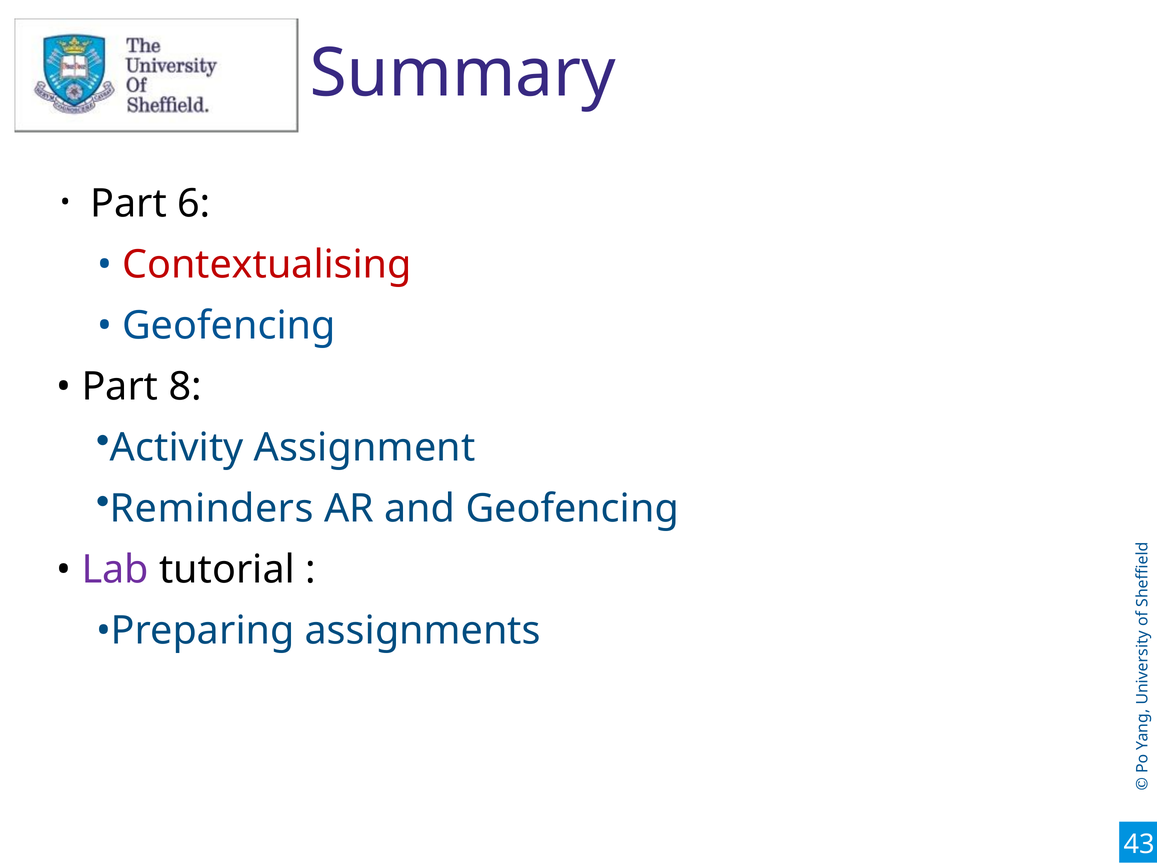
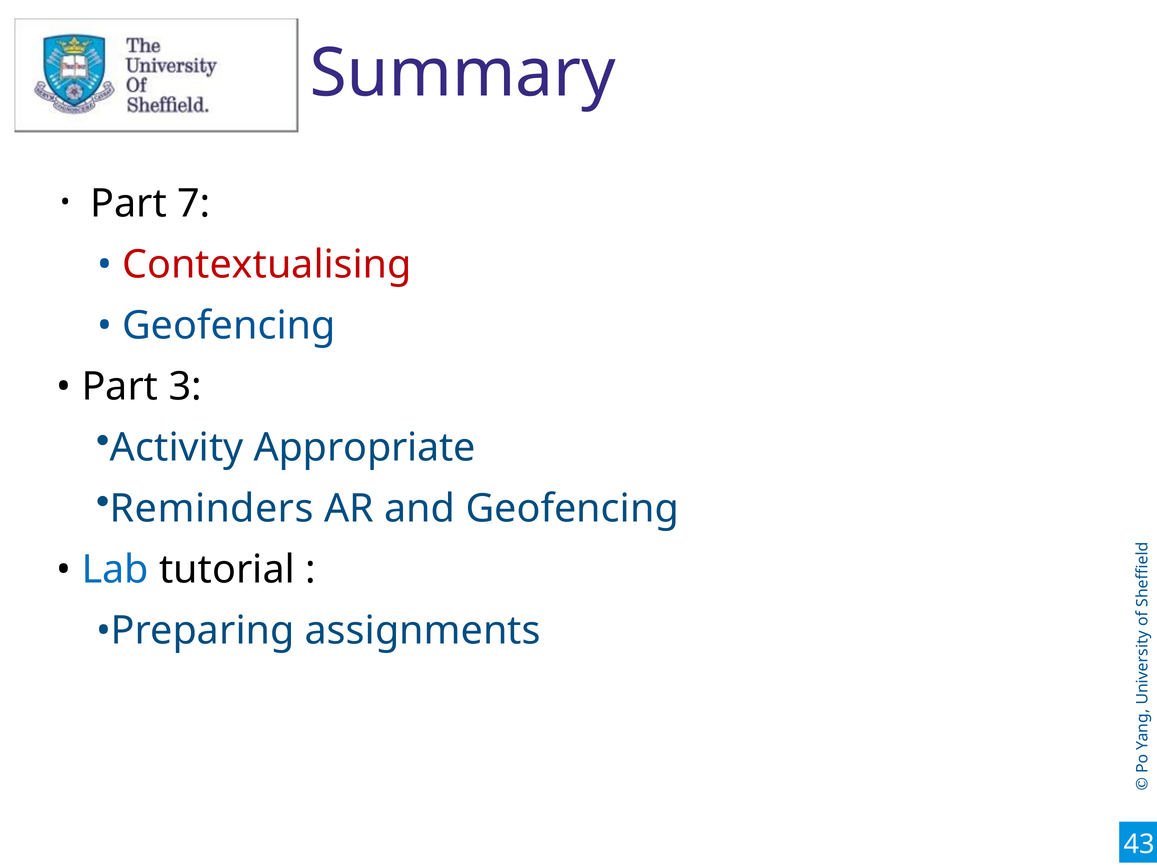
6: 6 -> 7
8: 8 -> 3
Assignment: Assignment -> Appropriate
Lab colour: purple -> blue
